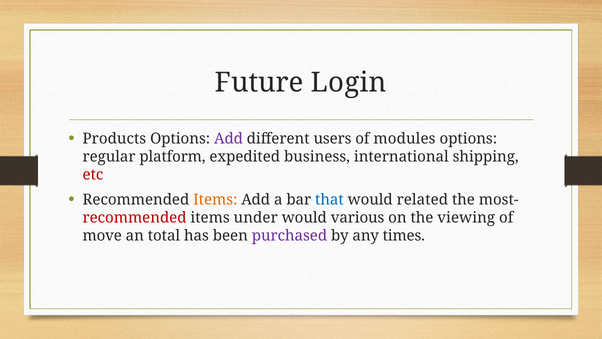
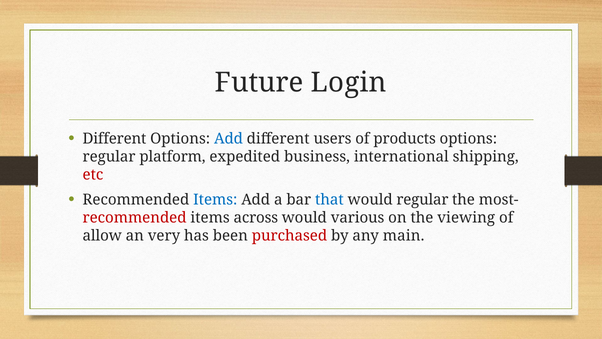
Products at (114, 139): Products -> Different
Add at (228, 139) colour: purple -> blue
modules: modules -> products
Items at (215, 200) colour: orange -> blue
would related: related -> regular
under: under -> across
move: move -> allow
total: total -> very
purchased colour: purple -> red
times: times -> main
